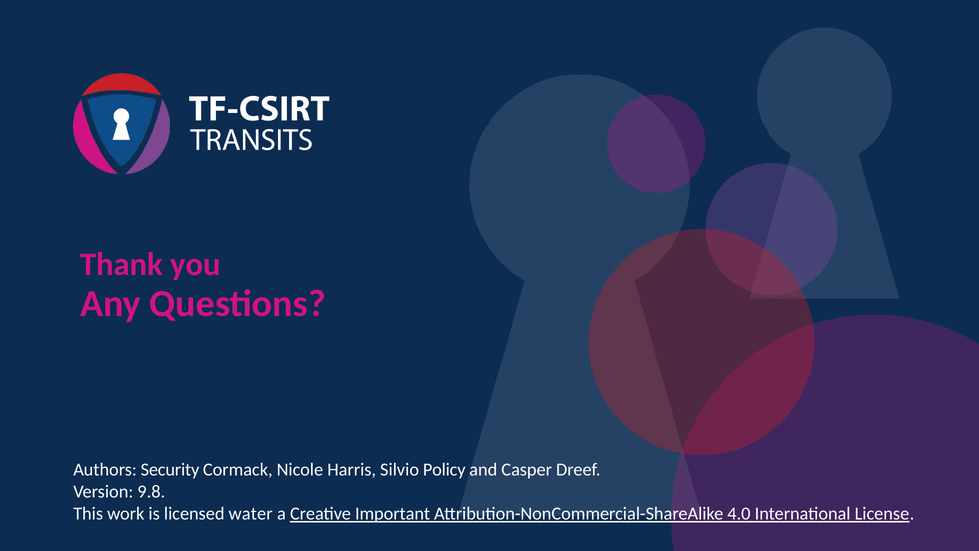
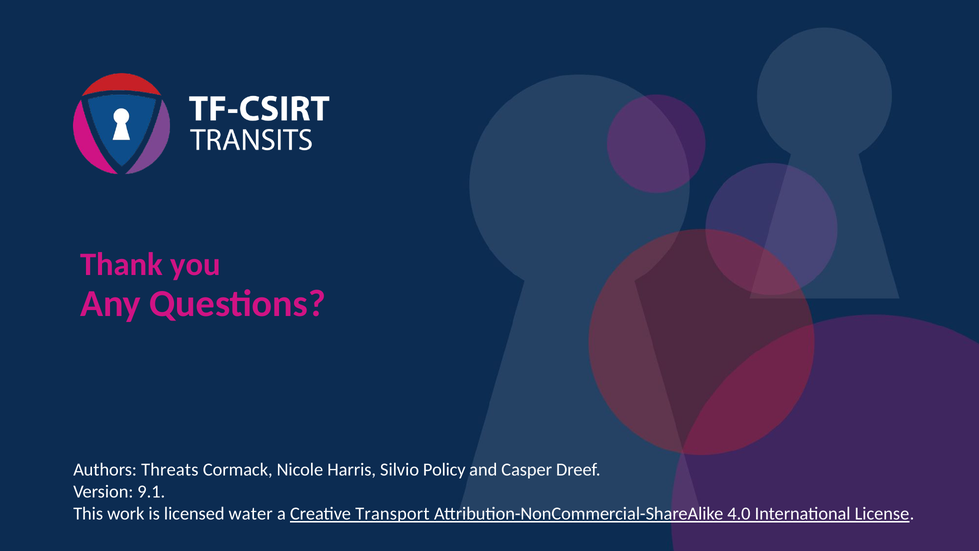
Security: Security -> Threats
9.8: 9.8 -> 9.1
Important: Important -> Transport
